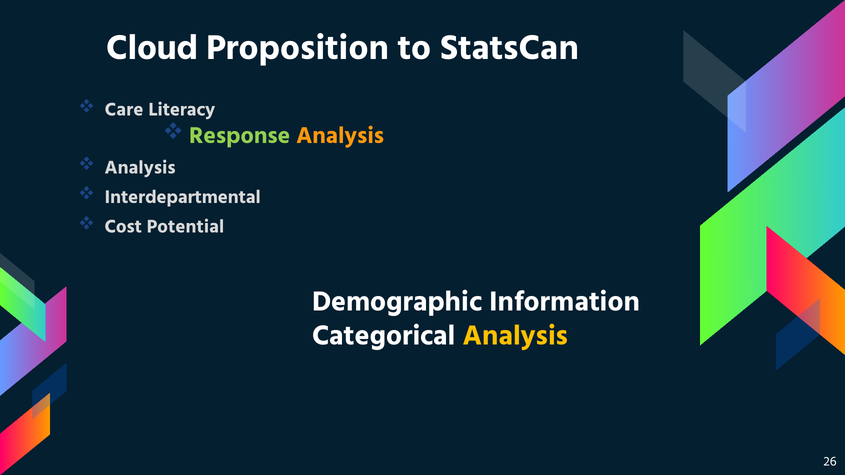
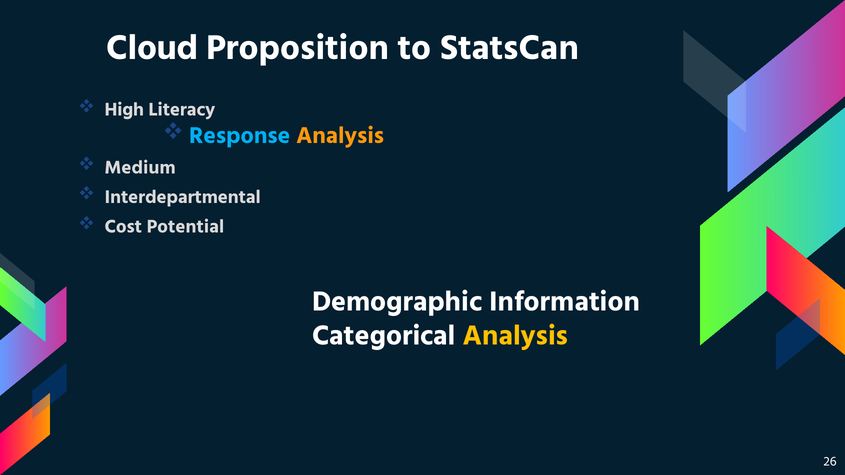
Care: Care -> High
Response colour: light green -> light blue
Analysis at (140, 167): Analysis -> Medium
